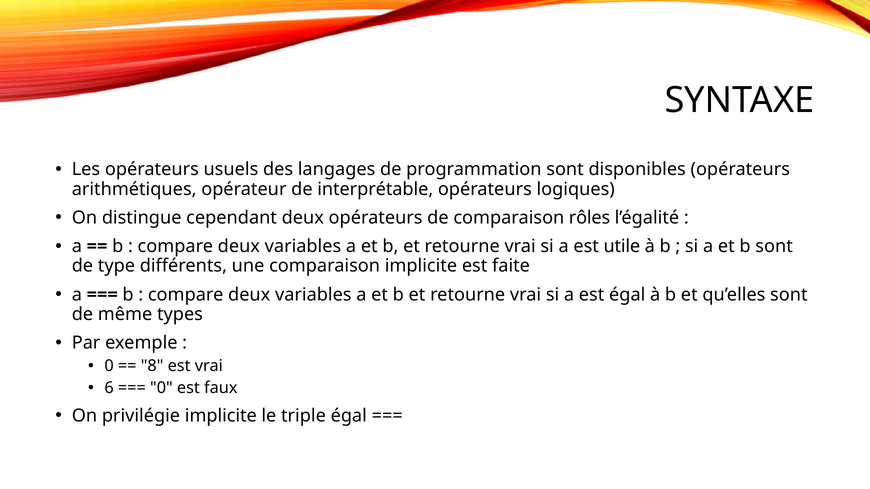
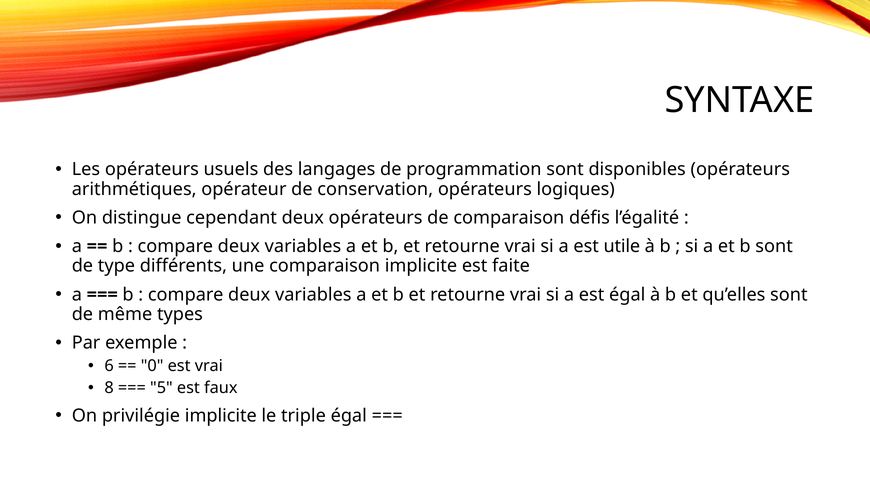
interprétable: interprétable -> conservation
rôles: rôles -> défis
0 at (109, 366): 0 -> 6
8: 8 -> 0
6: 6 -> 8
0 at (161, 388): 0 -> 5
